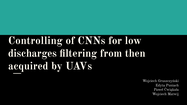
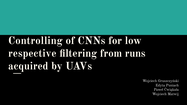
discharges: discharges -> respective
then: then -> runs
